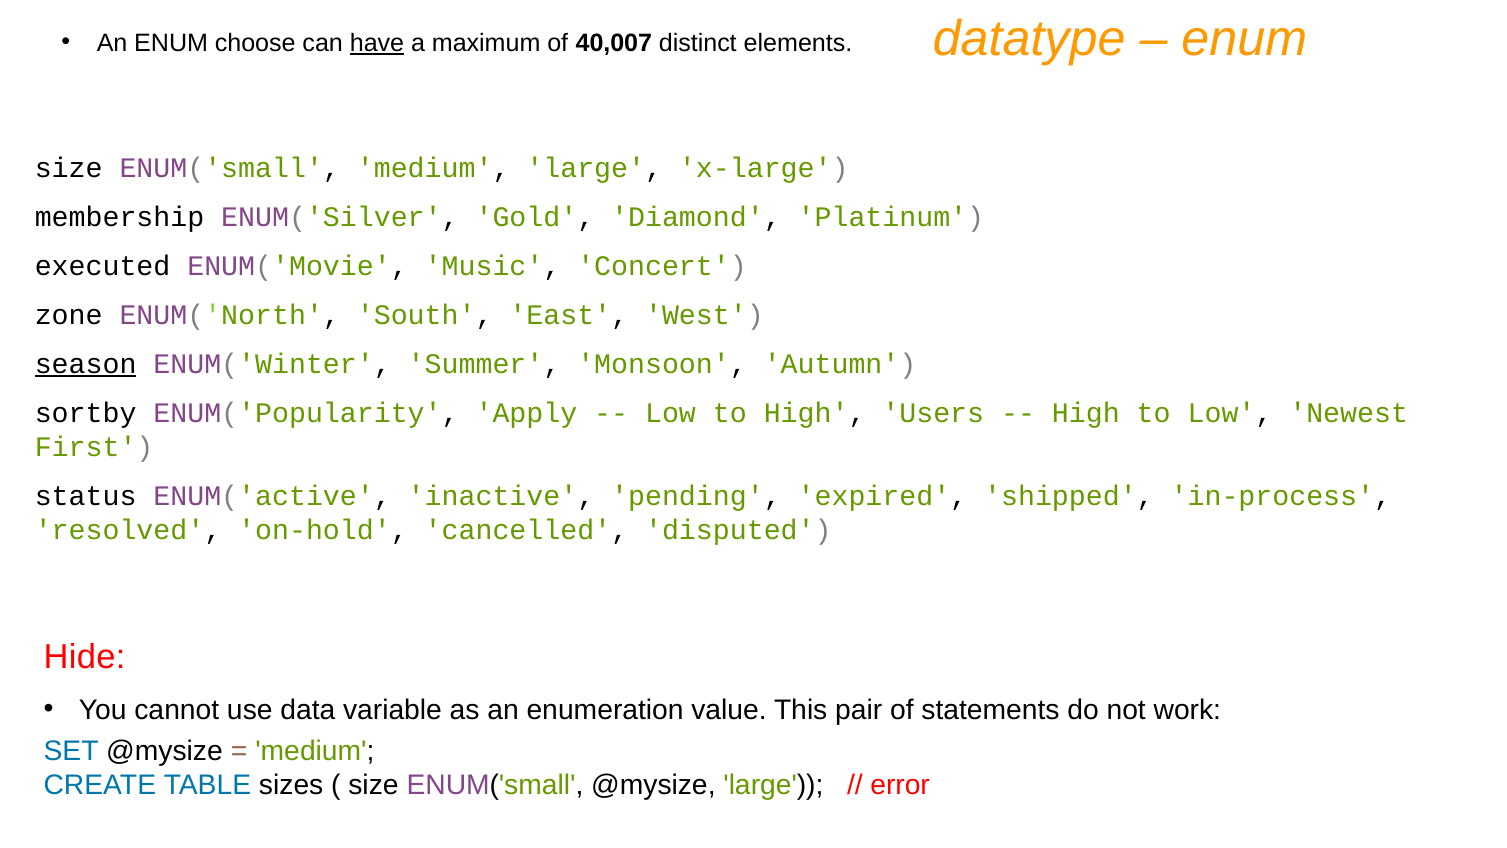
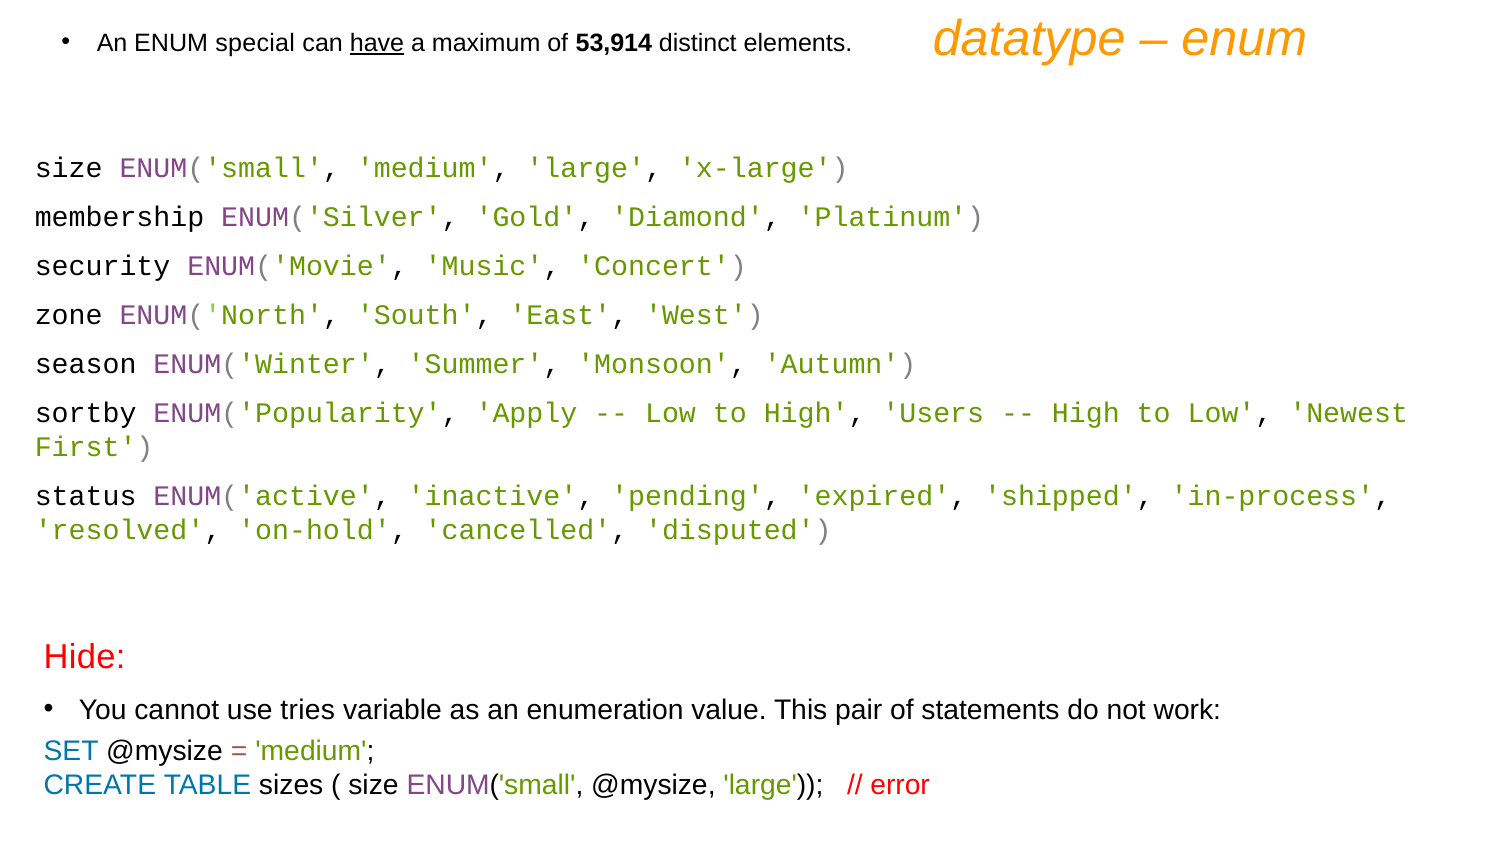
choose: choose -> special
40,007: 40,007 -> 53,914
executed: executed -> security
season underline: present -> none
data: data -> tries
